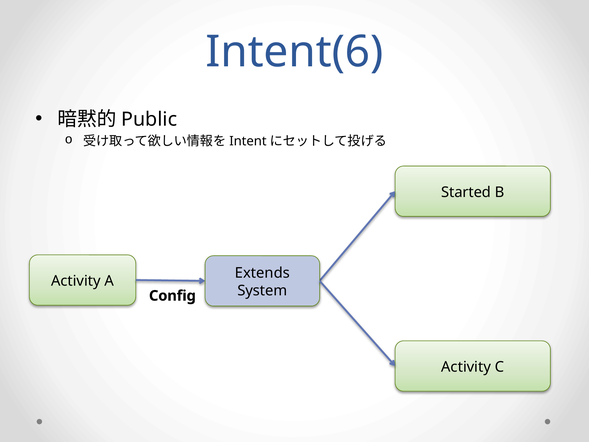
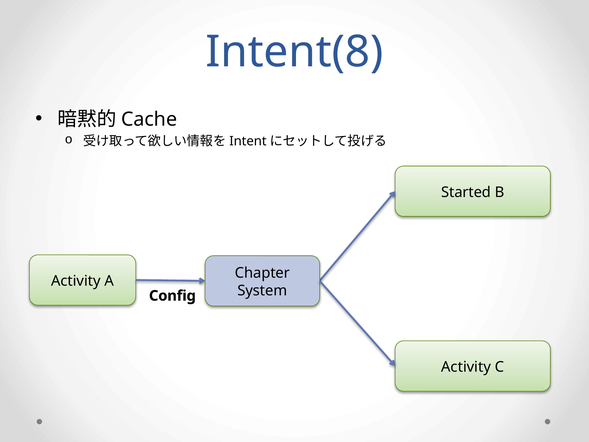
Intent(6: Intent(6 -> Intent(8
Public: Public -> Cache
Extends: Extends -> Chapter
